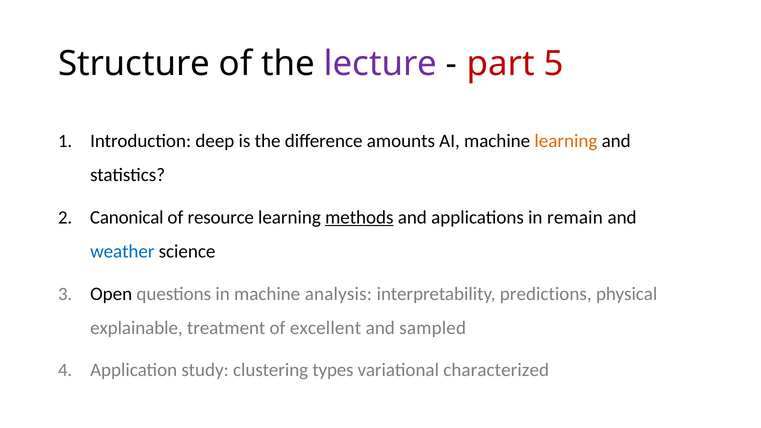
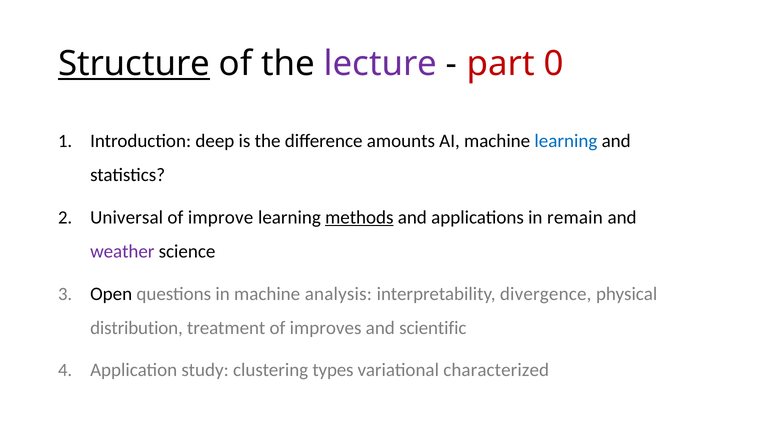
Structure underline: none -> present
5: 5 -> 0
learning at (566, 141) colour: orange -> blue
Canonical: Canonical -> Universal
resource: resource -> improve
weather colour: blue -> purple
predictions: predictions -> divergence
explainable: explainable -> distribution
excellent: excellent -> improves
sampled: sampled -> scientific
